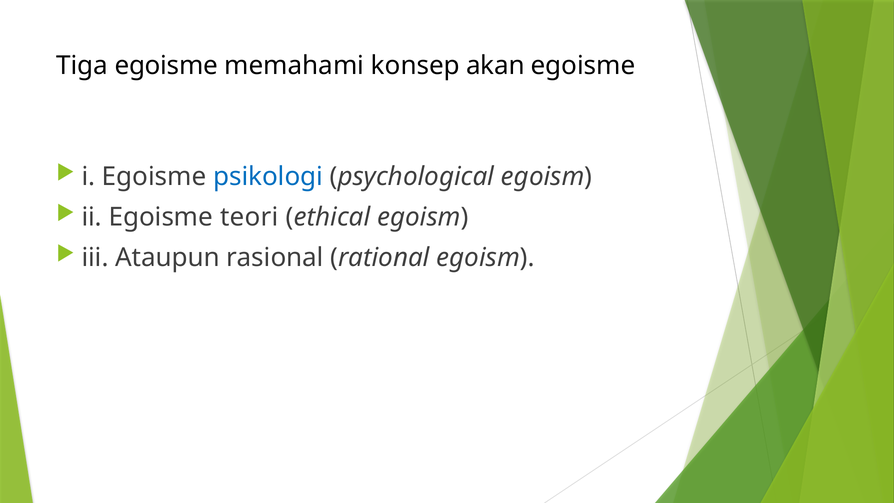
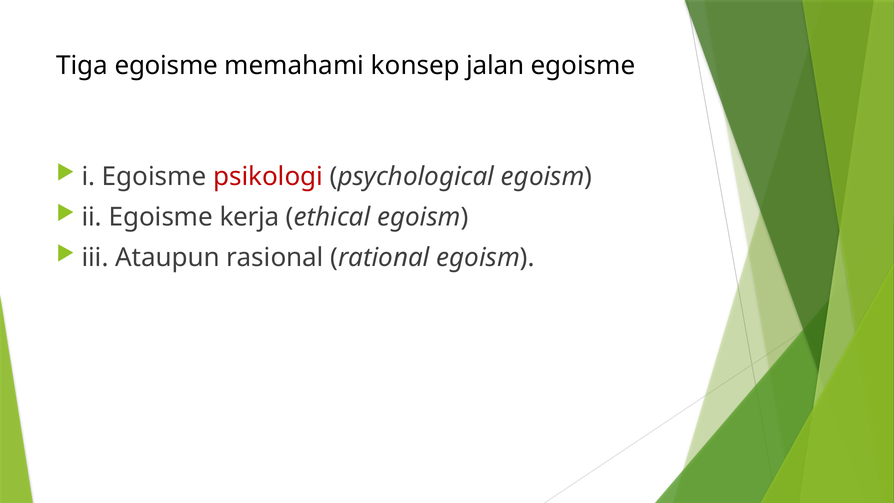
akan: akan -> jalan
psikologi colour: blue -> red
teori: teori -> kerja
